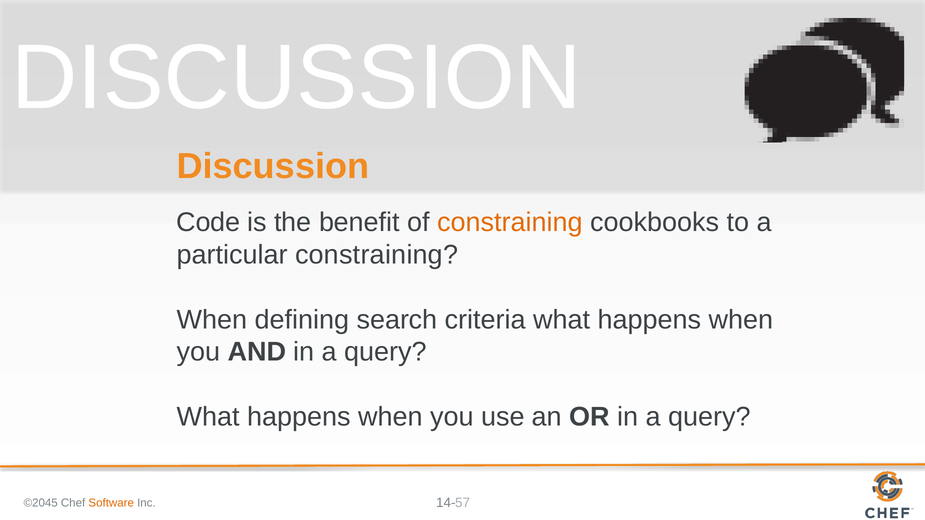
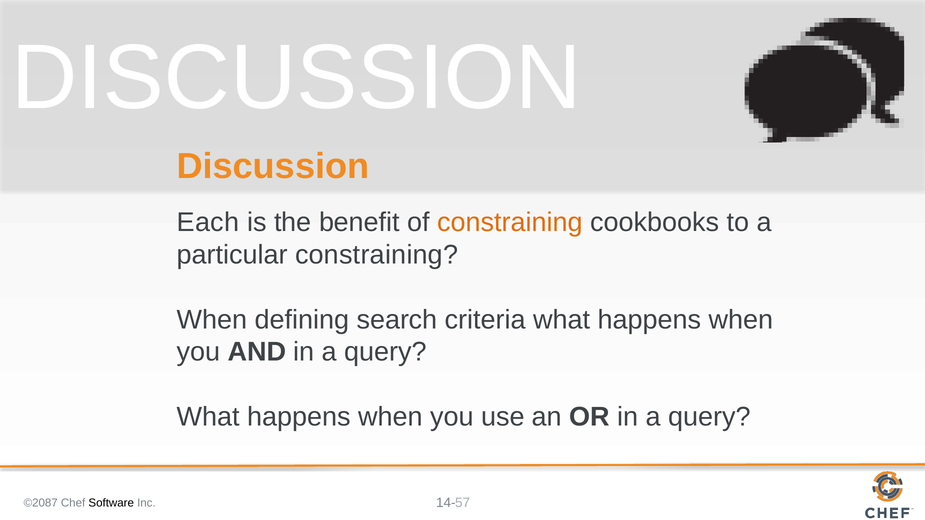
Code: Code -> Each
©2045: ©2045 -> ©2087
Software colour: orange -> black
